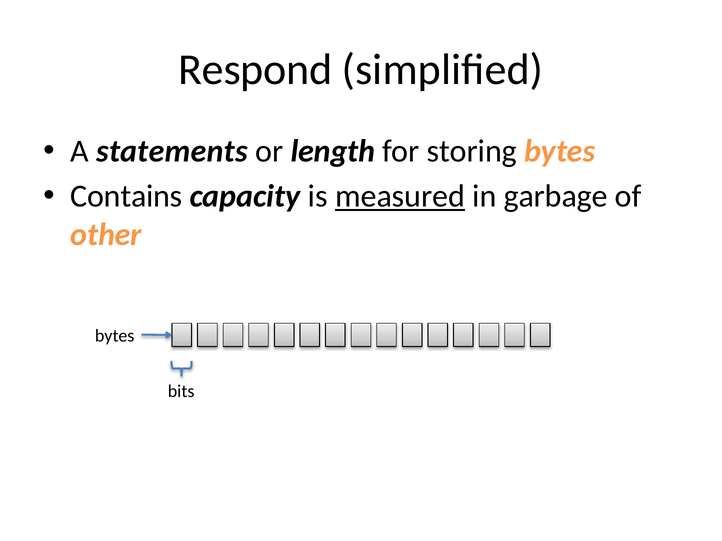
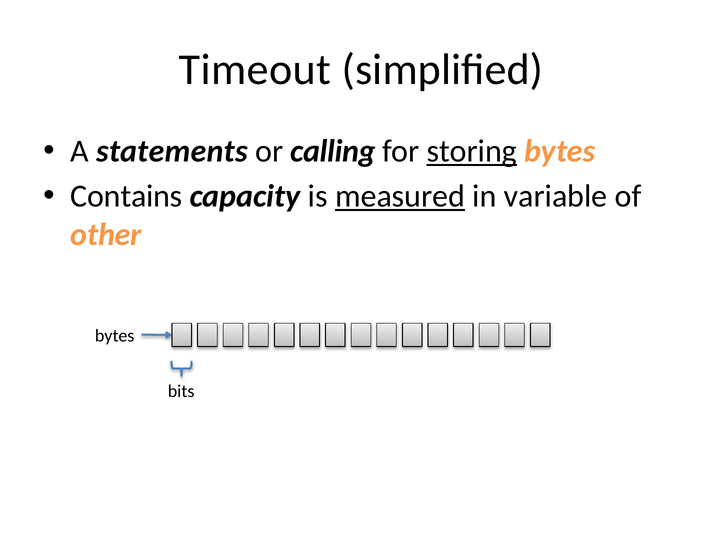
Respond: Respond -> Timeout
length: length -> calling
storing underline: none -> present
garbage: garbage -> variable
